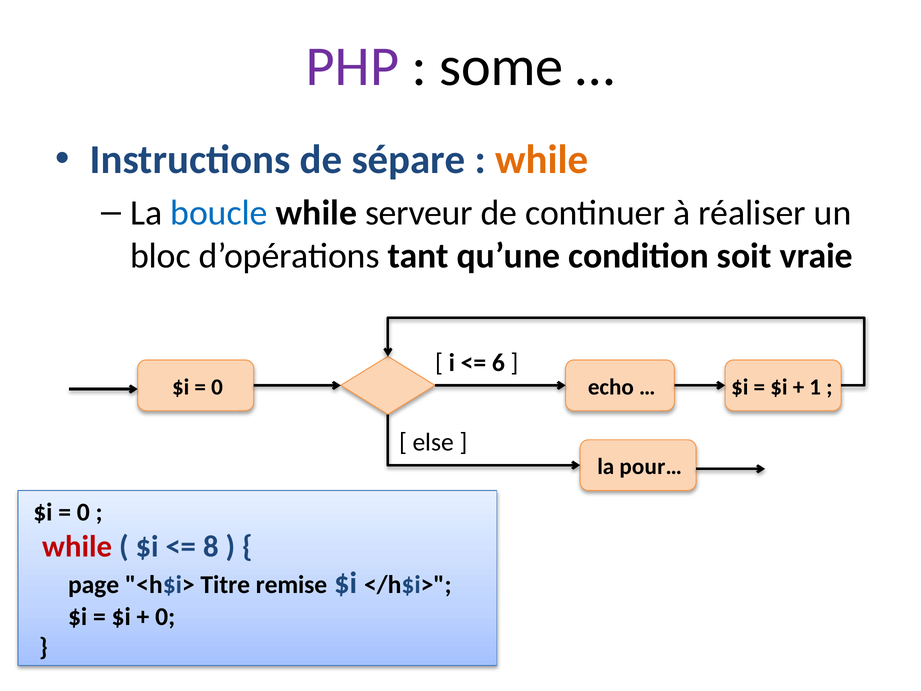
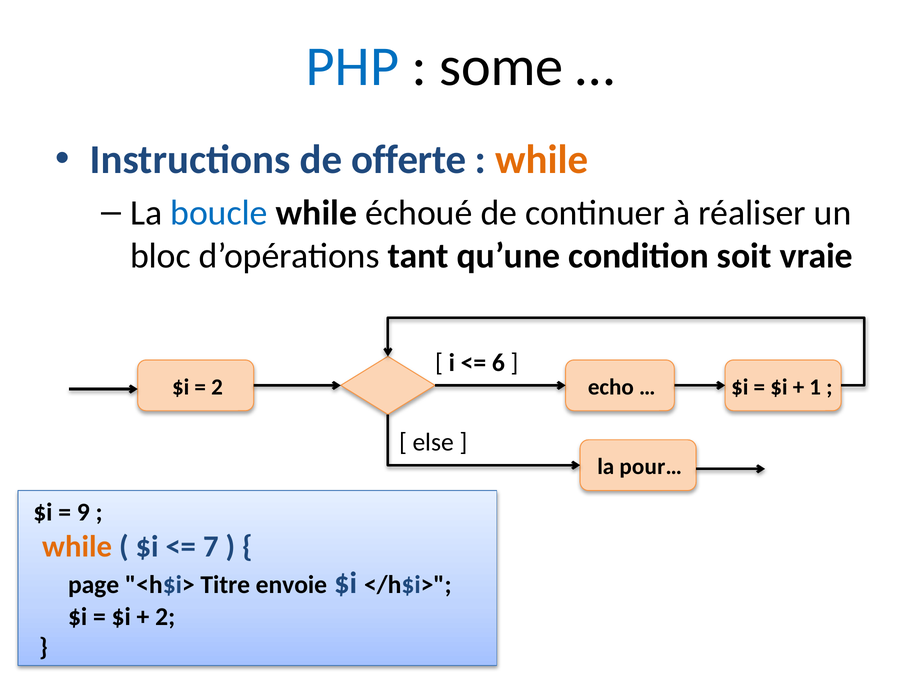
PHP colour: purple -> blue
sépare: sépare -> offerte
serveur: serveur -> échoué
0 at (217, 387): 0 -> 2
0 at (83, 512): 0 -> 9
while at (77, 546) colour: red -> orange
8: 8 -> 7
remise: remise -> envoie
0 at (165, 616): 0 -> 2
